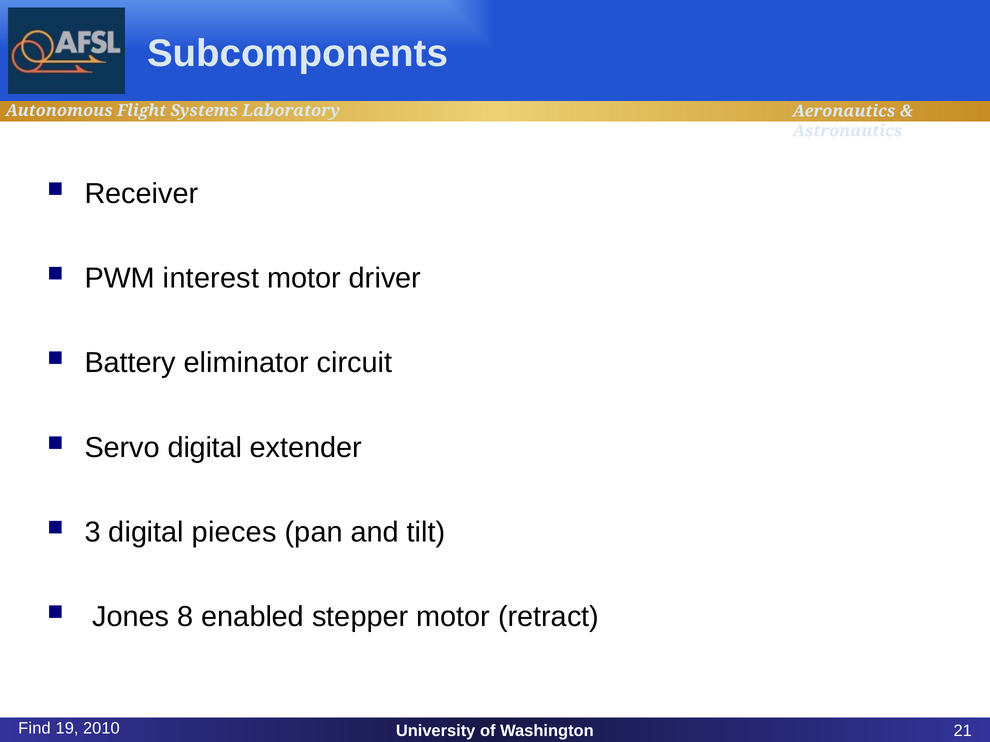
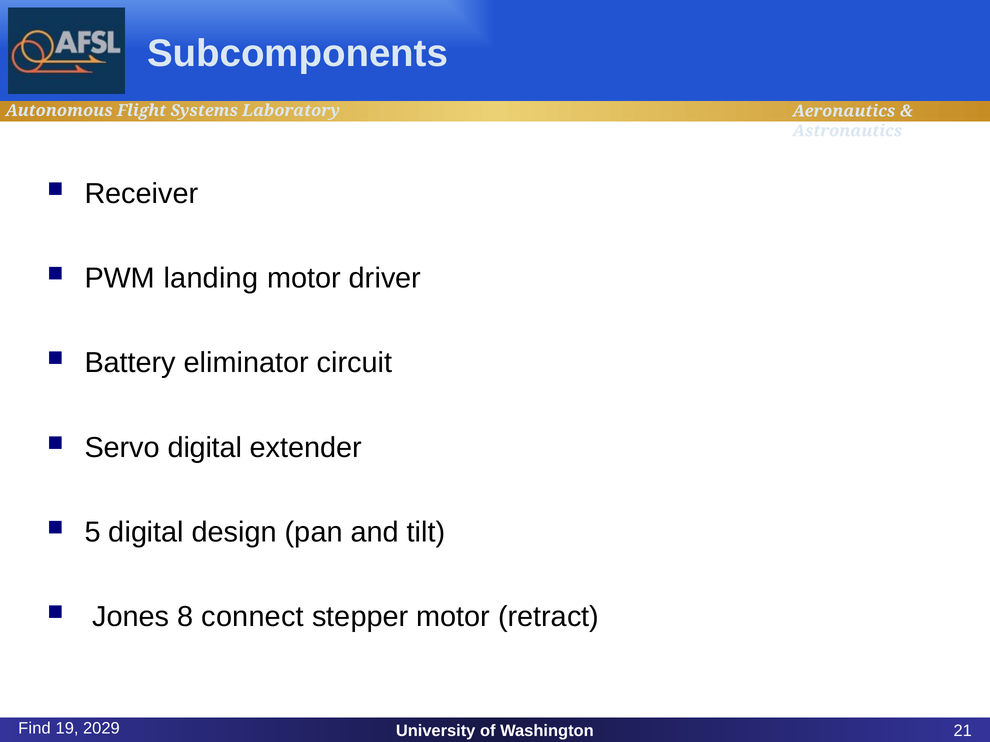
interest: interest -> landing
3: 3 -> 5
pieces: pieces -> design
enabled: enabled -> connect
2010: 2010 -> 2029
